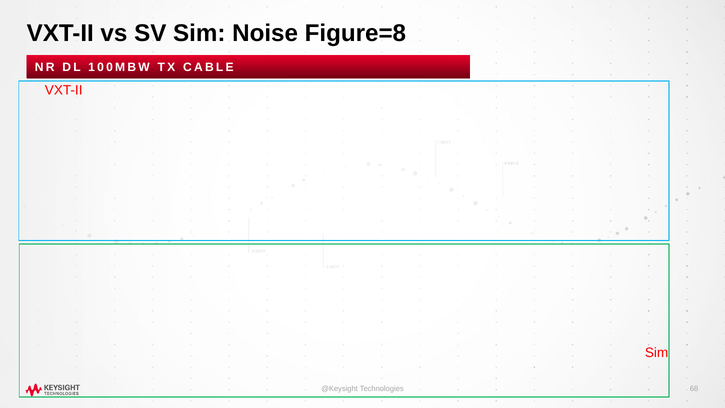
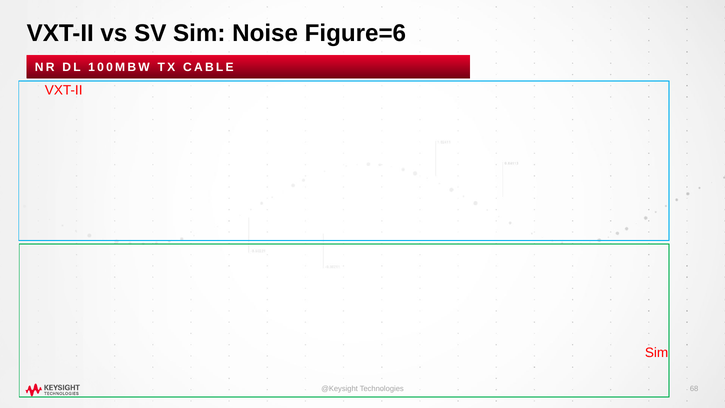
Figure=8: Figure=8 -> Figure=6
